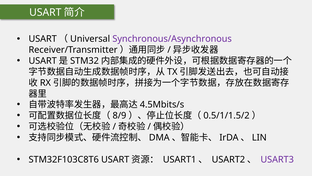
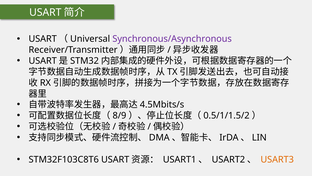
USART3 colour: purple -> orange
